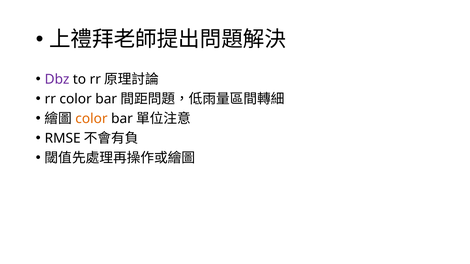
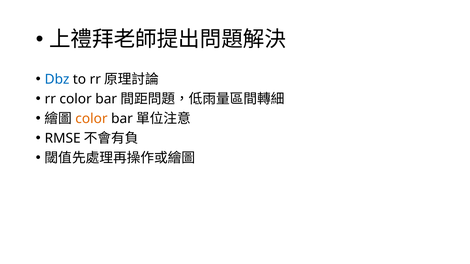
Dbz colour: purple -> blue
